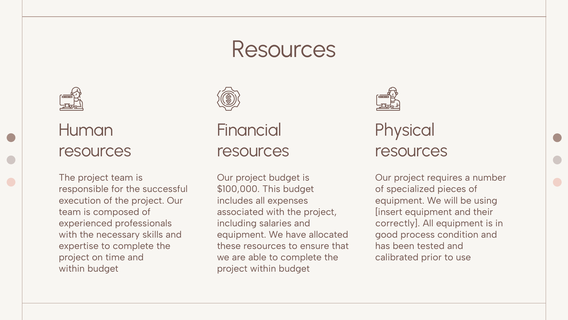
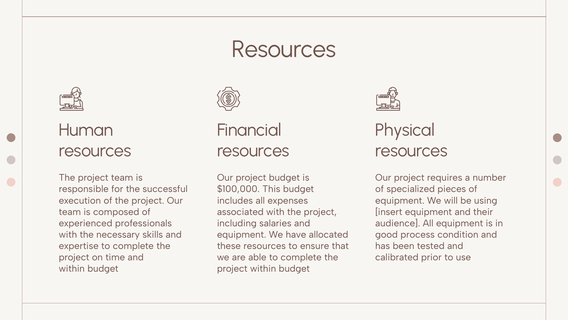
correctly: correctly -> audience
